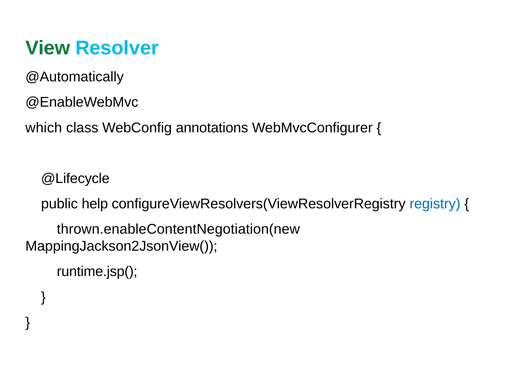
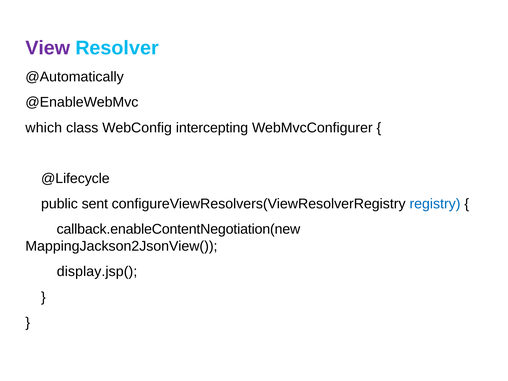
View colour: green -> purple
annotations: annotations -> intercepting
help: help -> sent
thrown.enableContentNegotiation(new: thrown.enableContentNegotiation(new -> callback.enableContentNegotiation(new
runtime.jsp(: runtime.jsp( -> display.jsp(
